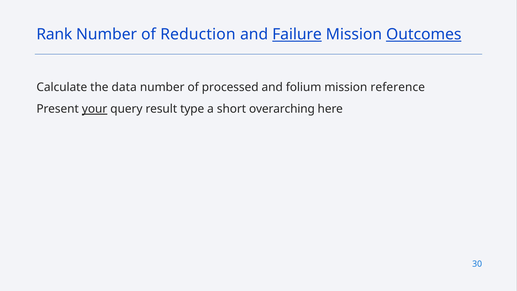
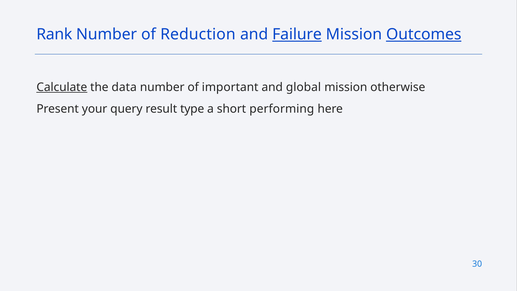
Calculate underline: none -> present
processed: processed -> important
folium: folium -> global
reference: reference -> otherwise
your underline: present -> none
overarching: overarching -> performing
